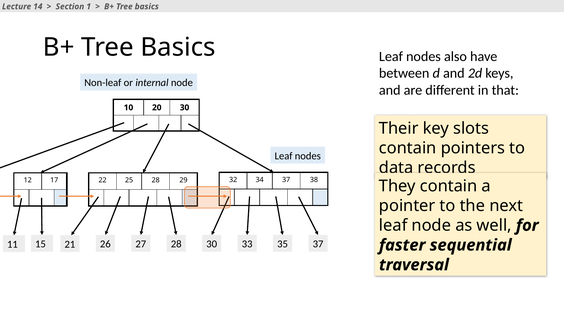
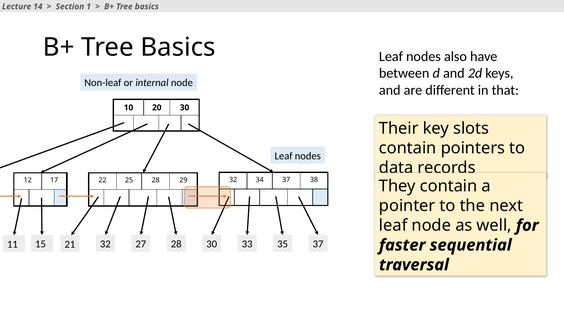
21 26: 26 -> 32
